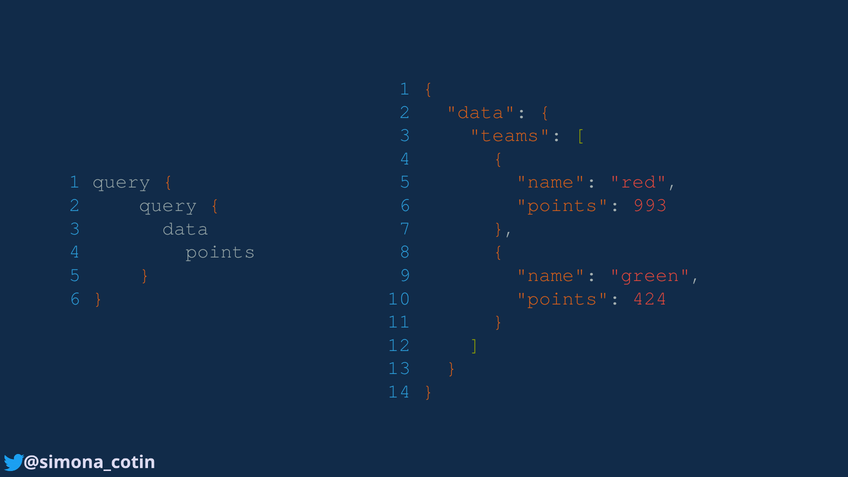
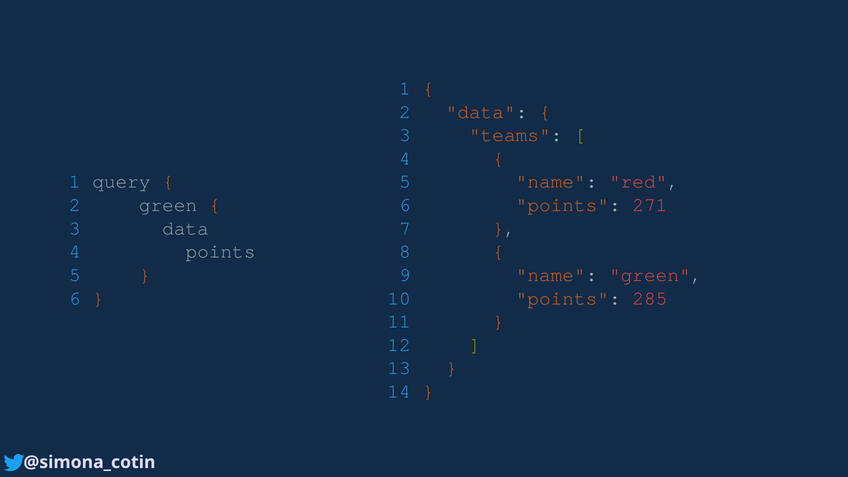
2 query: query -> green
993: 993 -> 271
424: 424 -> 285
